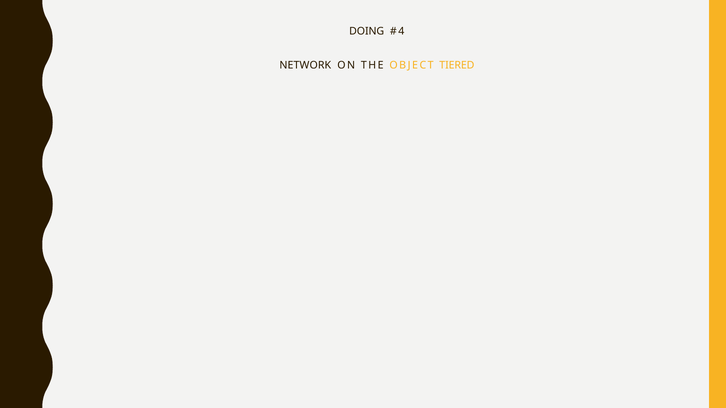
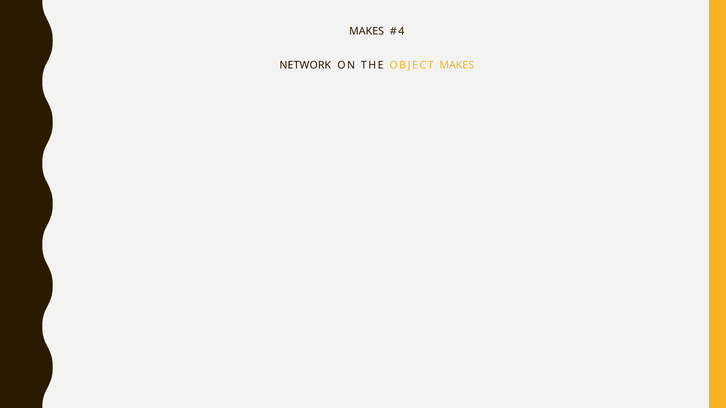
DOING at (367, 31): DOING -> MAKES
OBJECT TIERED: TIERED -> MAKES
